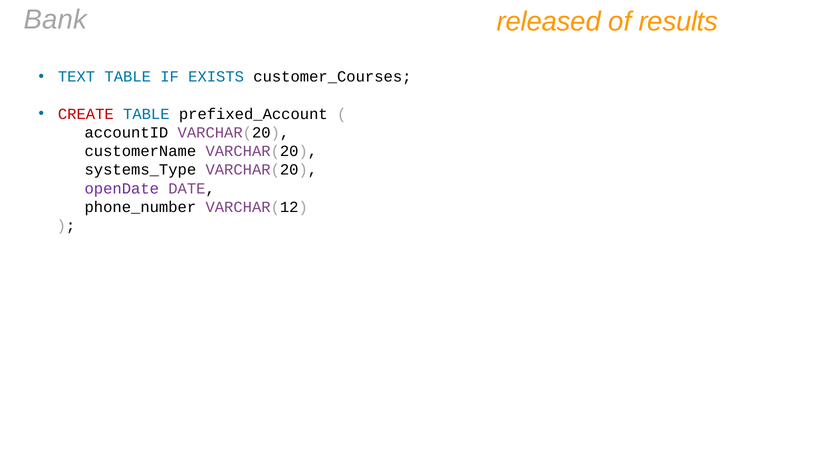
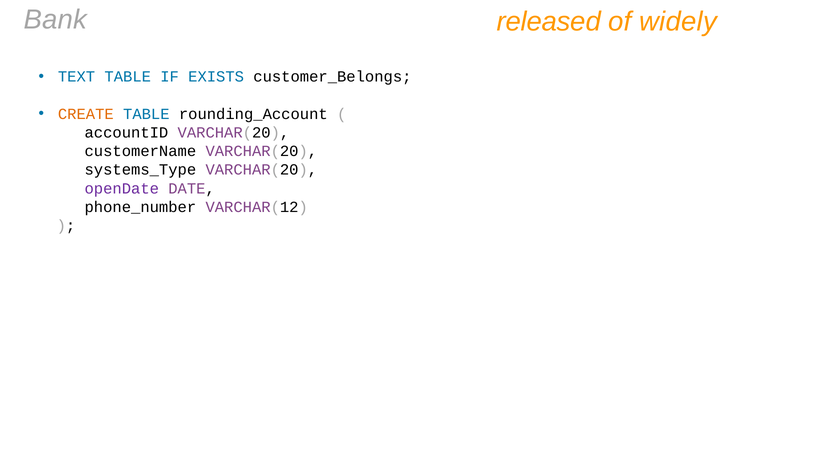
results: results -> widely
customer_Courses: customer_Courses -> customer_Belongs
CREATE colour: red -> orange
prefixed_Account: prefixed_Account -> rounding_Account
